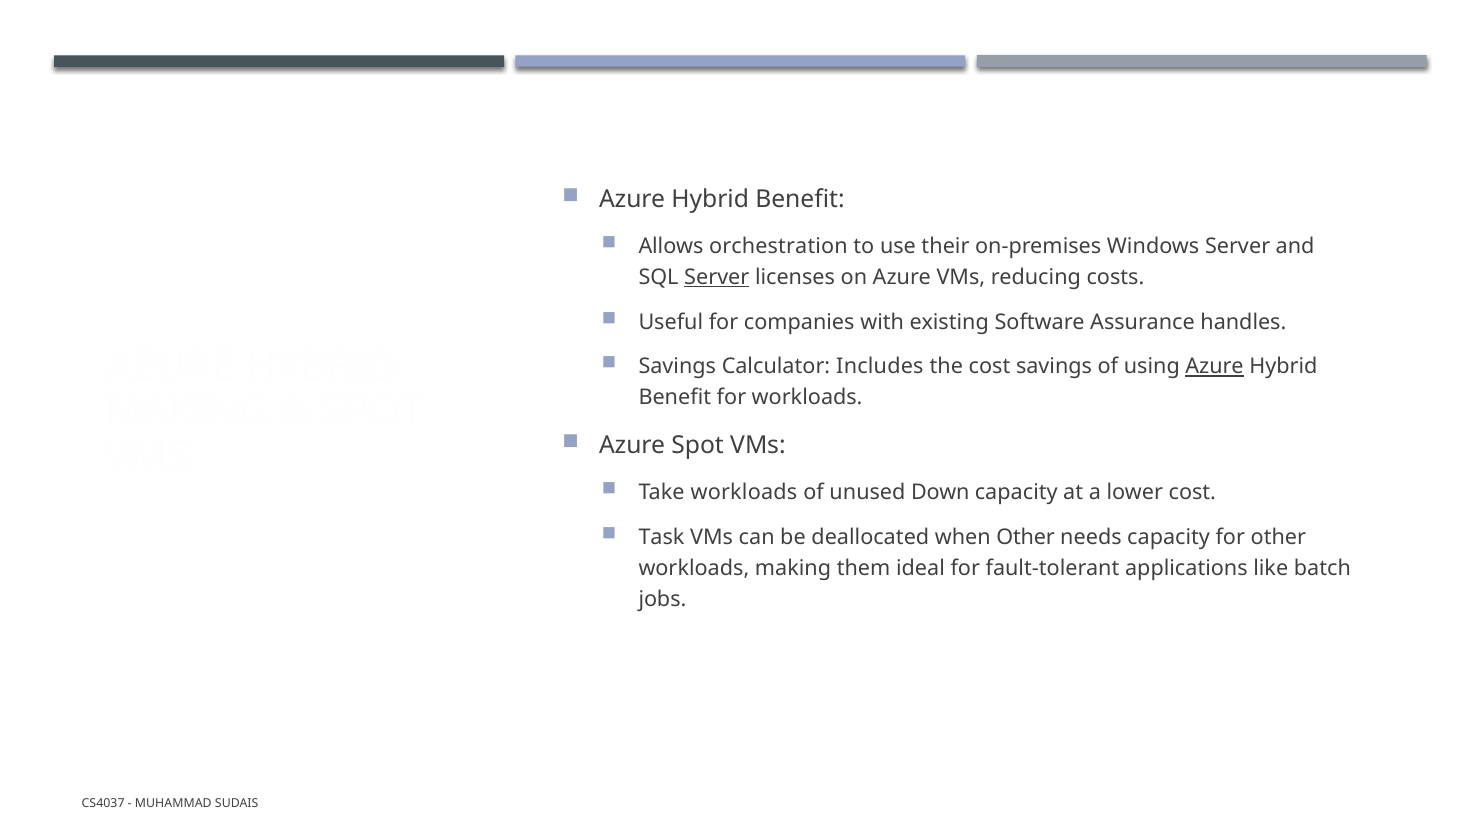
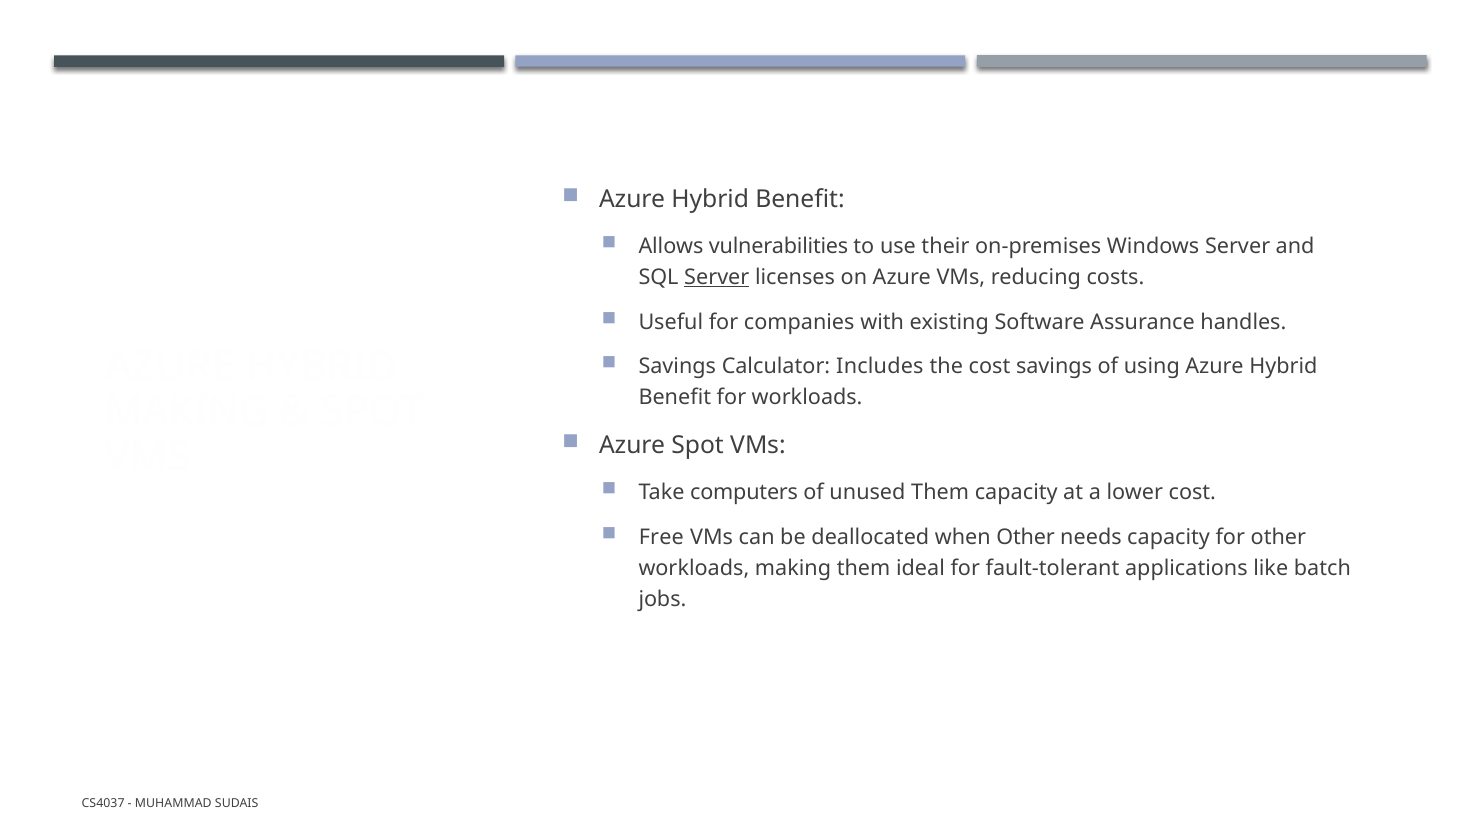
orchestration: orchestration -> vulnerabilities
Azure at (1215, 367) underline: present -> none
Take workloads: workloads -> computers
unused Down: Down -> Them
Task: Task -> Free
